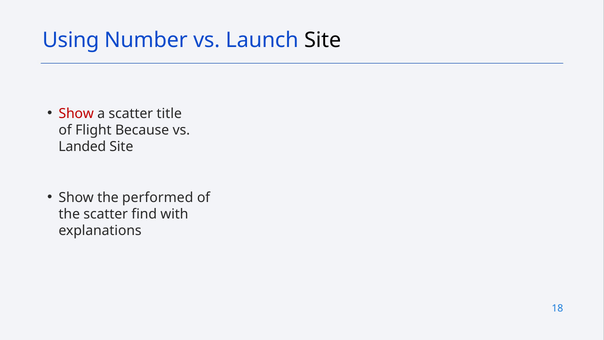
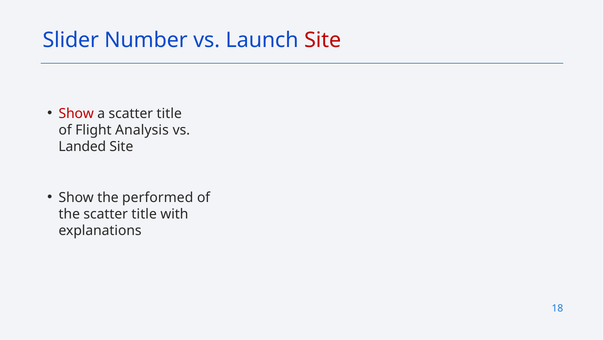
Using: Using -> Slider
Site at (323, 40) colour: black -> red
Because: Because -> Analysis
the scatter find: find -> title
